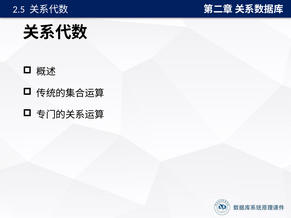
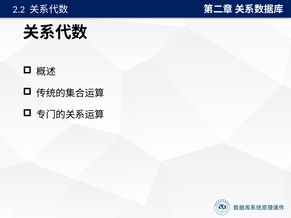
2.5: 2.5 -> 2.2
